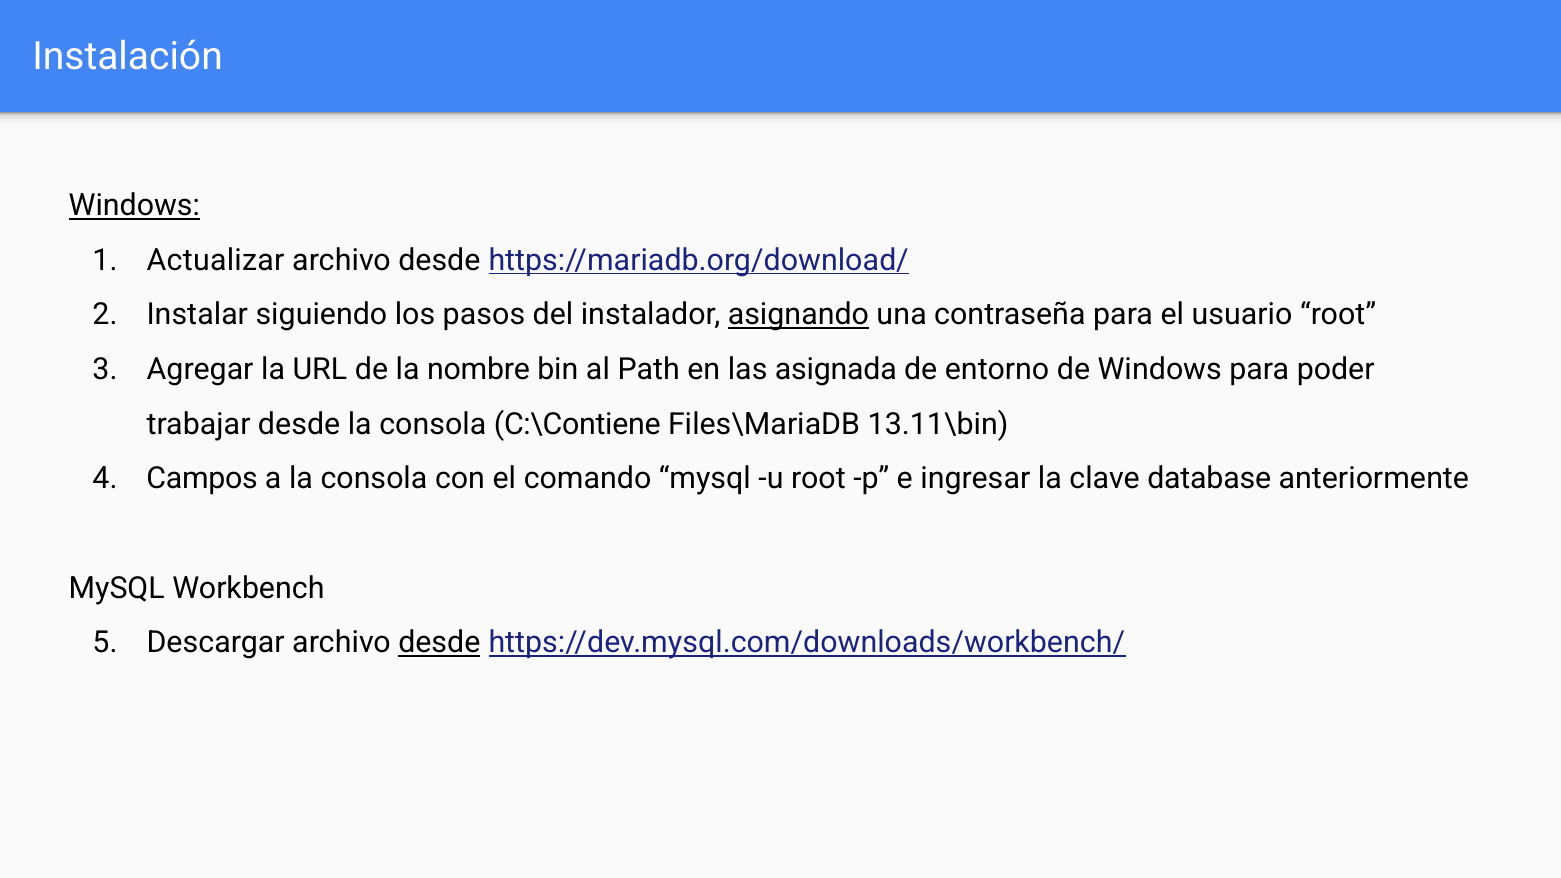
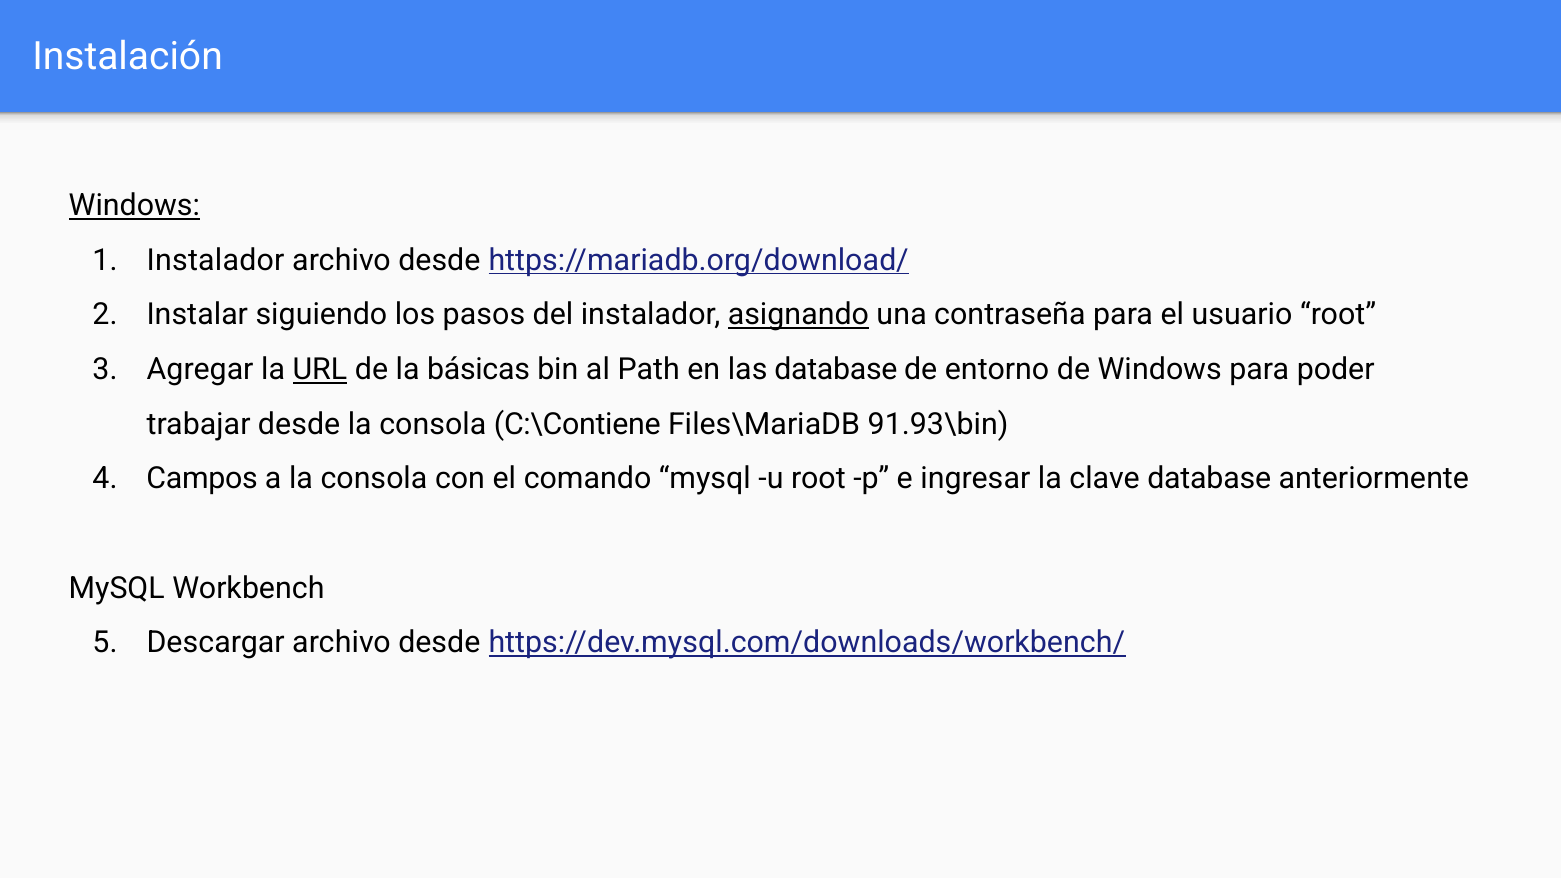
Actualizar at (216, 260): Actualizar -> Instalador
URL underline: none -> present
nombre: nombre -> básicas
las asignada: asignada -> database
13.11\bin: 13.11\bin -> 91.93\bin
desde at (439, 643) underline: present -> none
